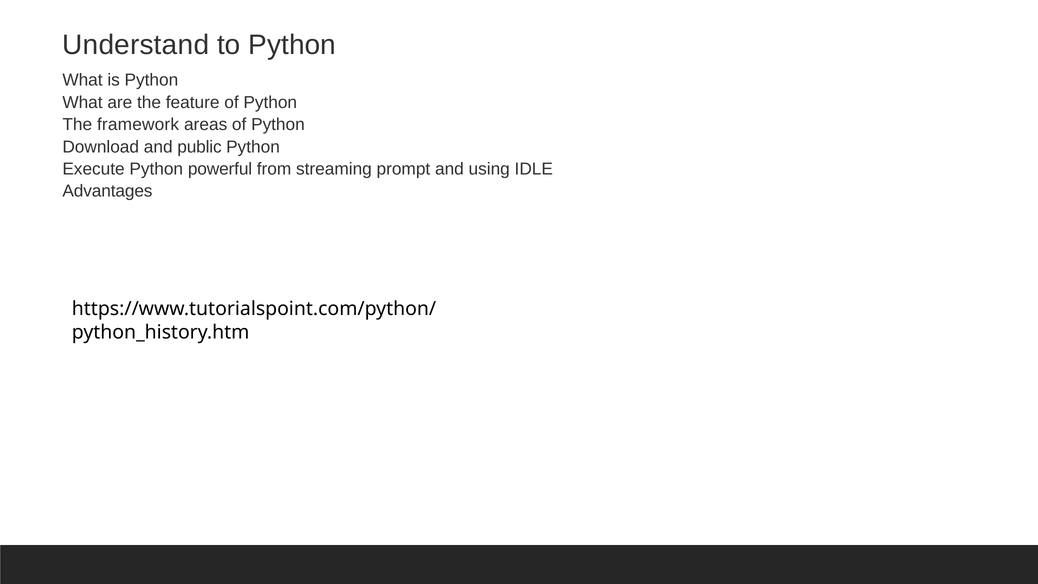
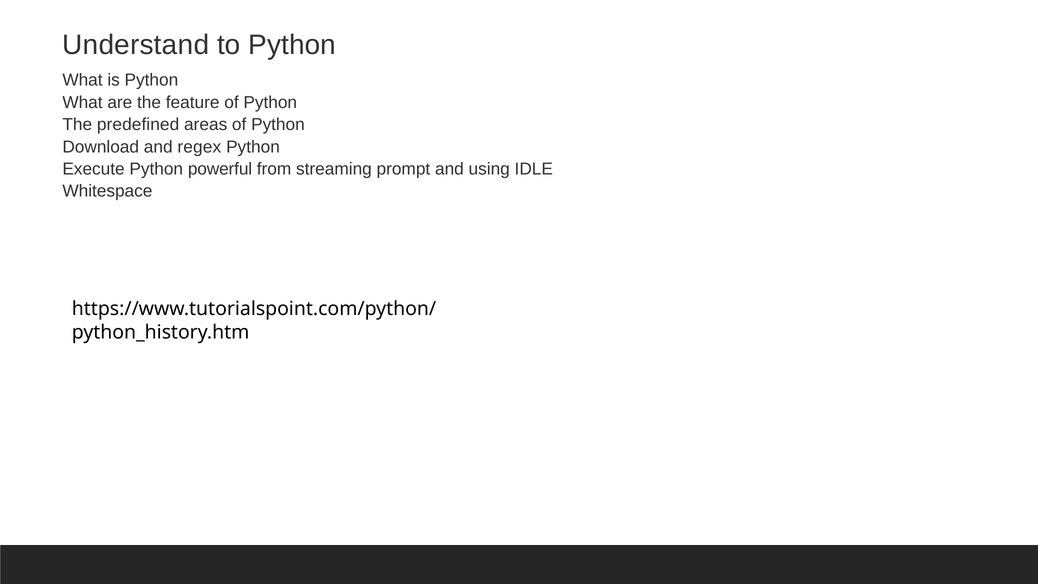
framework: framework -> predefined
public: public -> regex
Advantages: Advantages -> Whitespace
